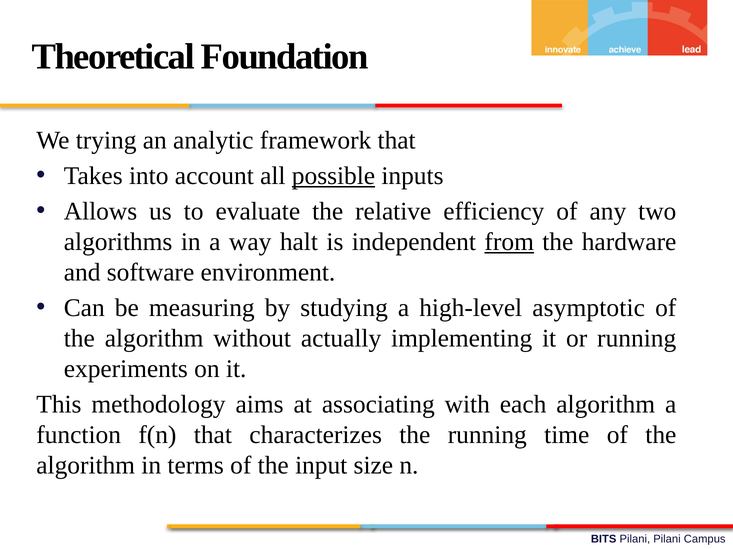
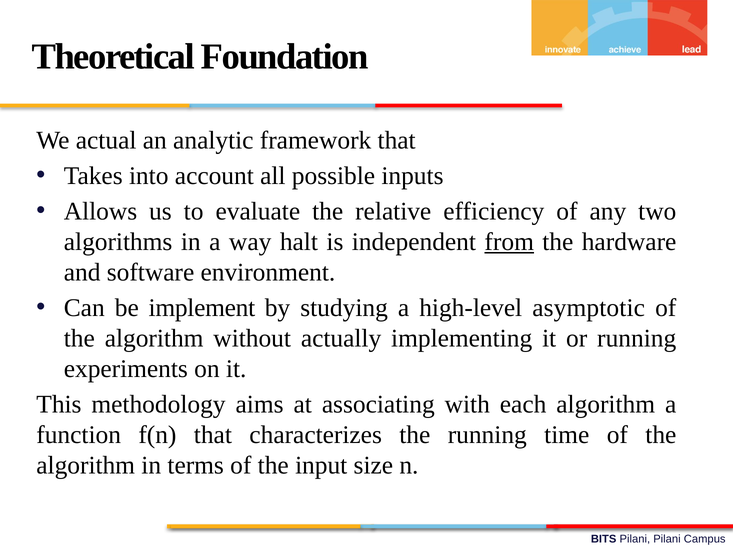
trying: trying -> actual
possible underline: present -> none
measuring: measuring -> implement
